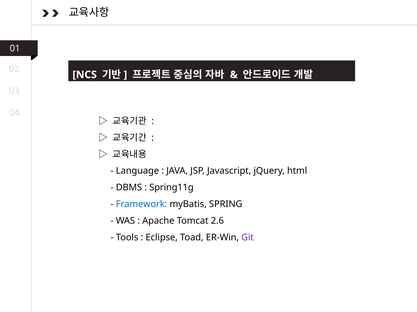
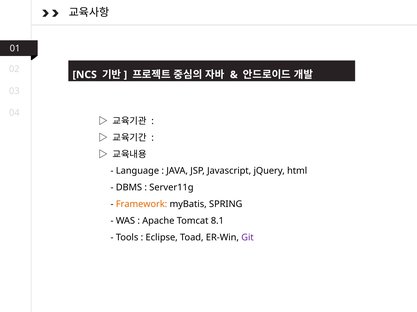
Spring11g: Spring11g -> Server11g
Framework colour: blue -> orange
2.6: 2.6 -> 8.1
